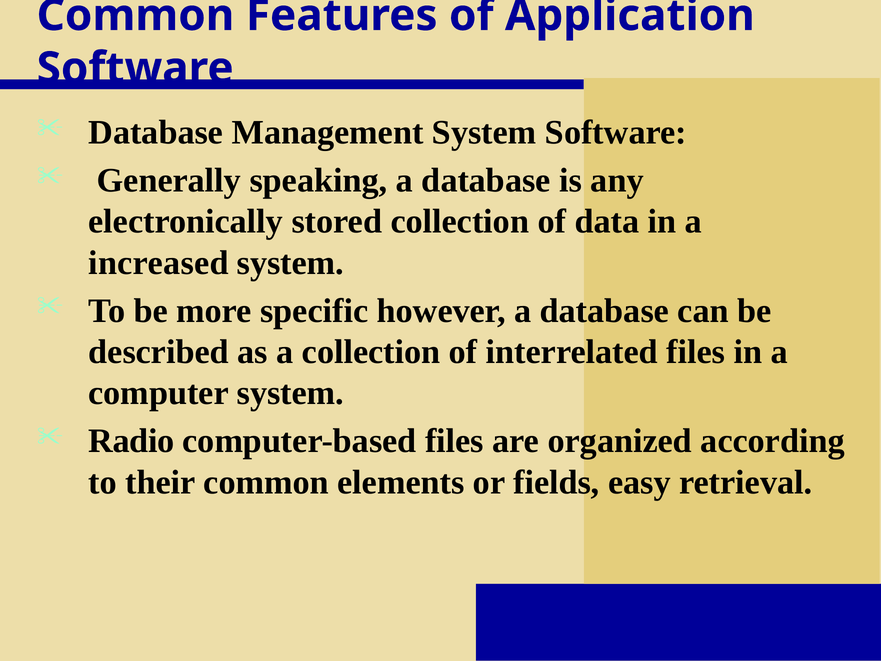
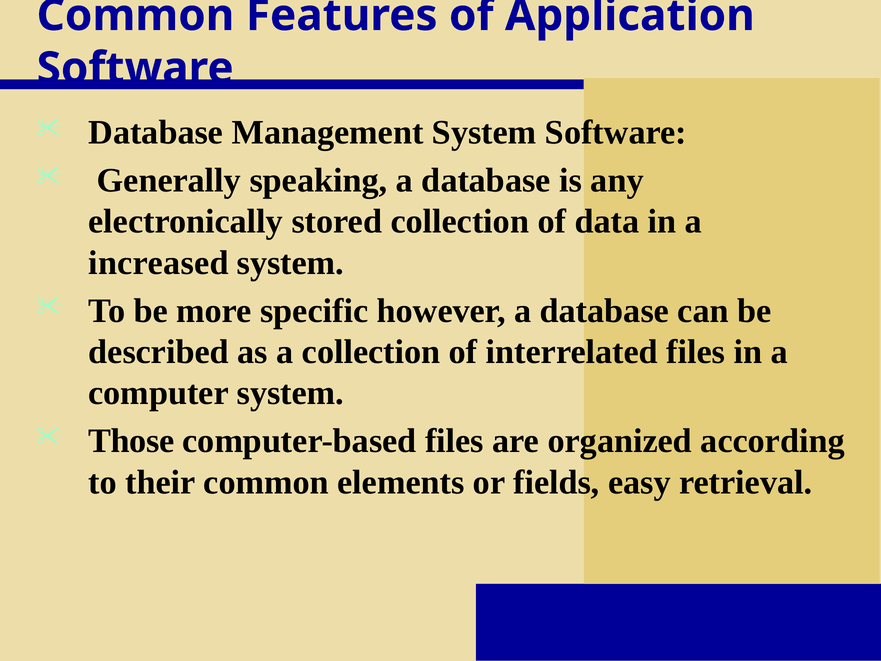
Radio: Radio -> Those
